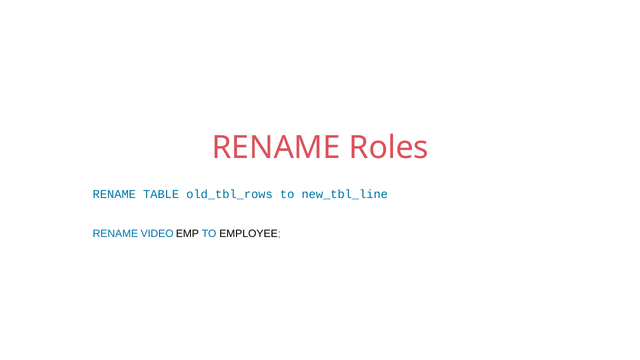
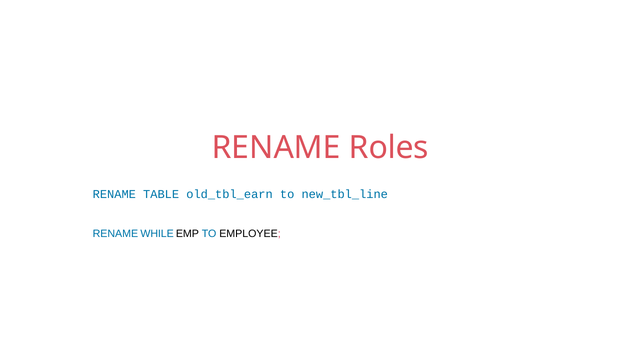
old_tbl_rows: old_tbl_rows -> old_tbl_earn
VIDEO: VIDEO -> WHILE
